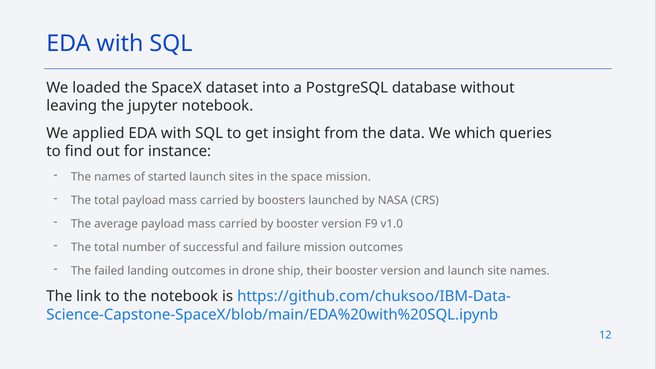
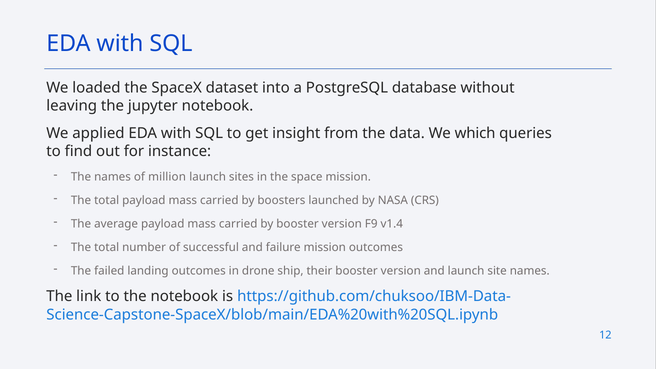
started: started -> million
v1.0: v1.0 -> v1.4
